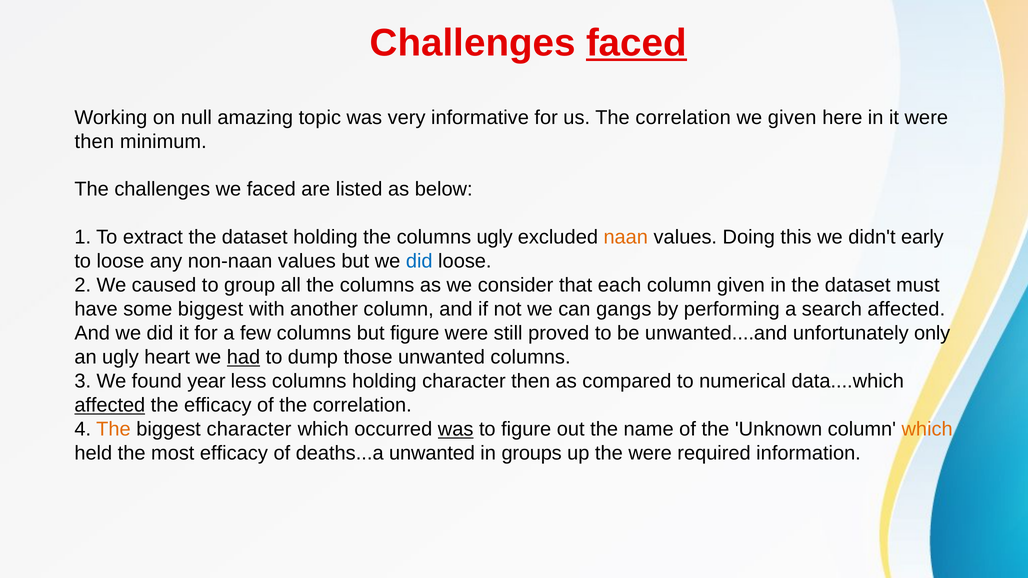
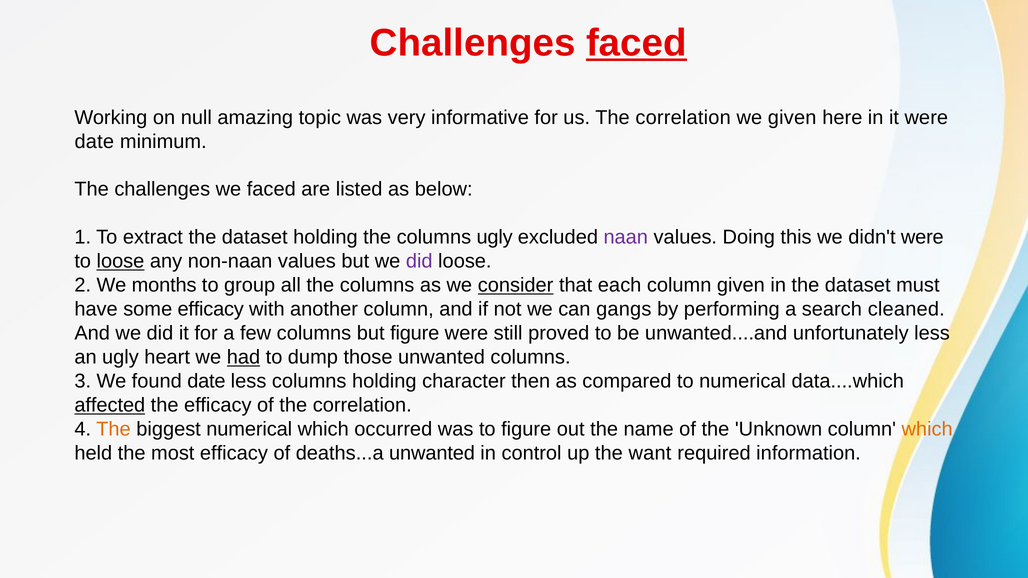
then at (94, 141): then -> date
naan colour: orange -> purple
didn't early: early -> were
loose at (120, 261) underline: none -> present
did at (419, 261) colour: blue -> purple
caused: caused -> months
consider underline: none -> present
some biggest: biggest -> efficacy
search affected: affected -> cleaned
unfortunately only: only -> less
found year: year -> date
biggest character: character -> numerical
was at (456, 429) underline: present -> none
groups: groups -> control
the were: were -> want
